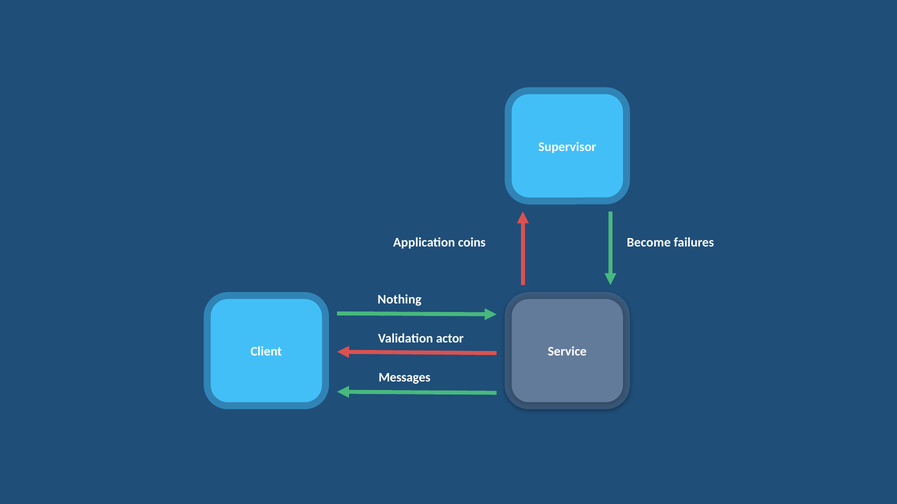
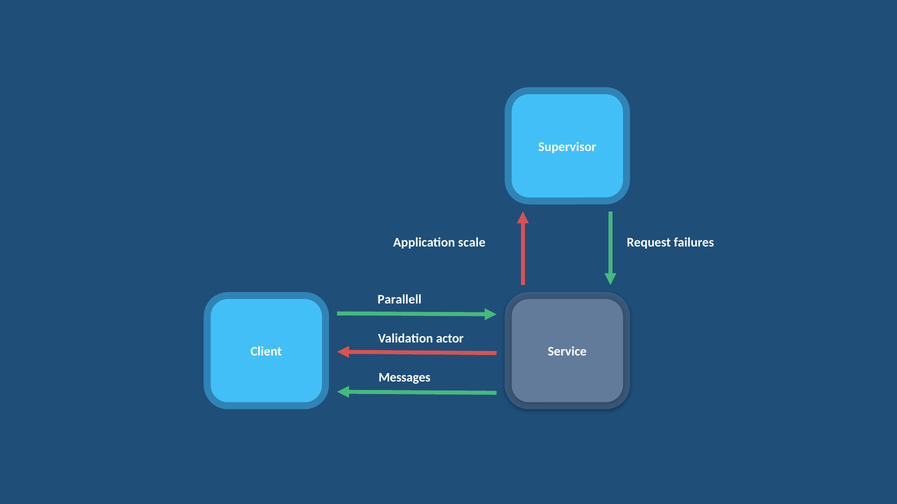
coins: coins -> scale
Become: Become -> Request
Nothing: Nothing -> Parallell
